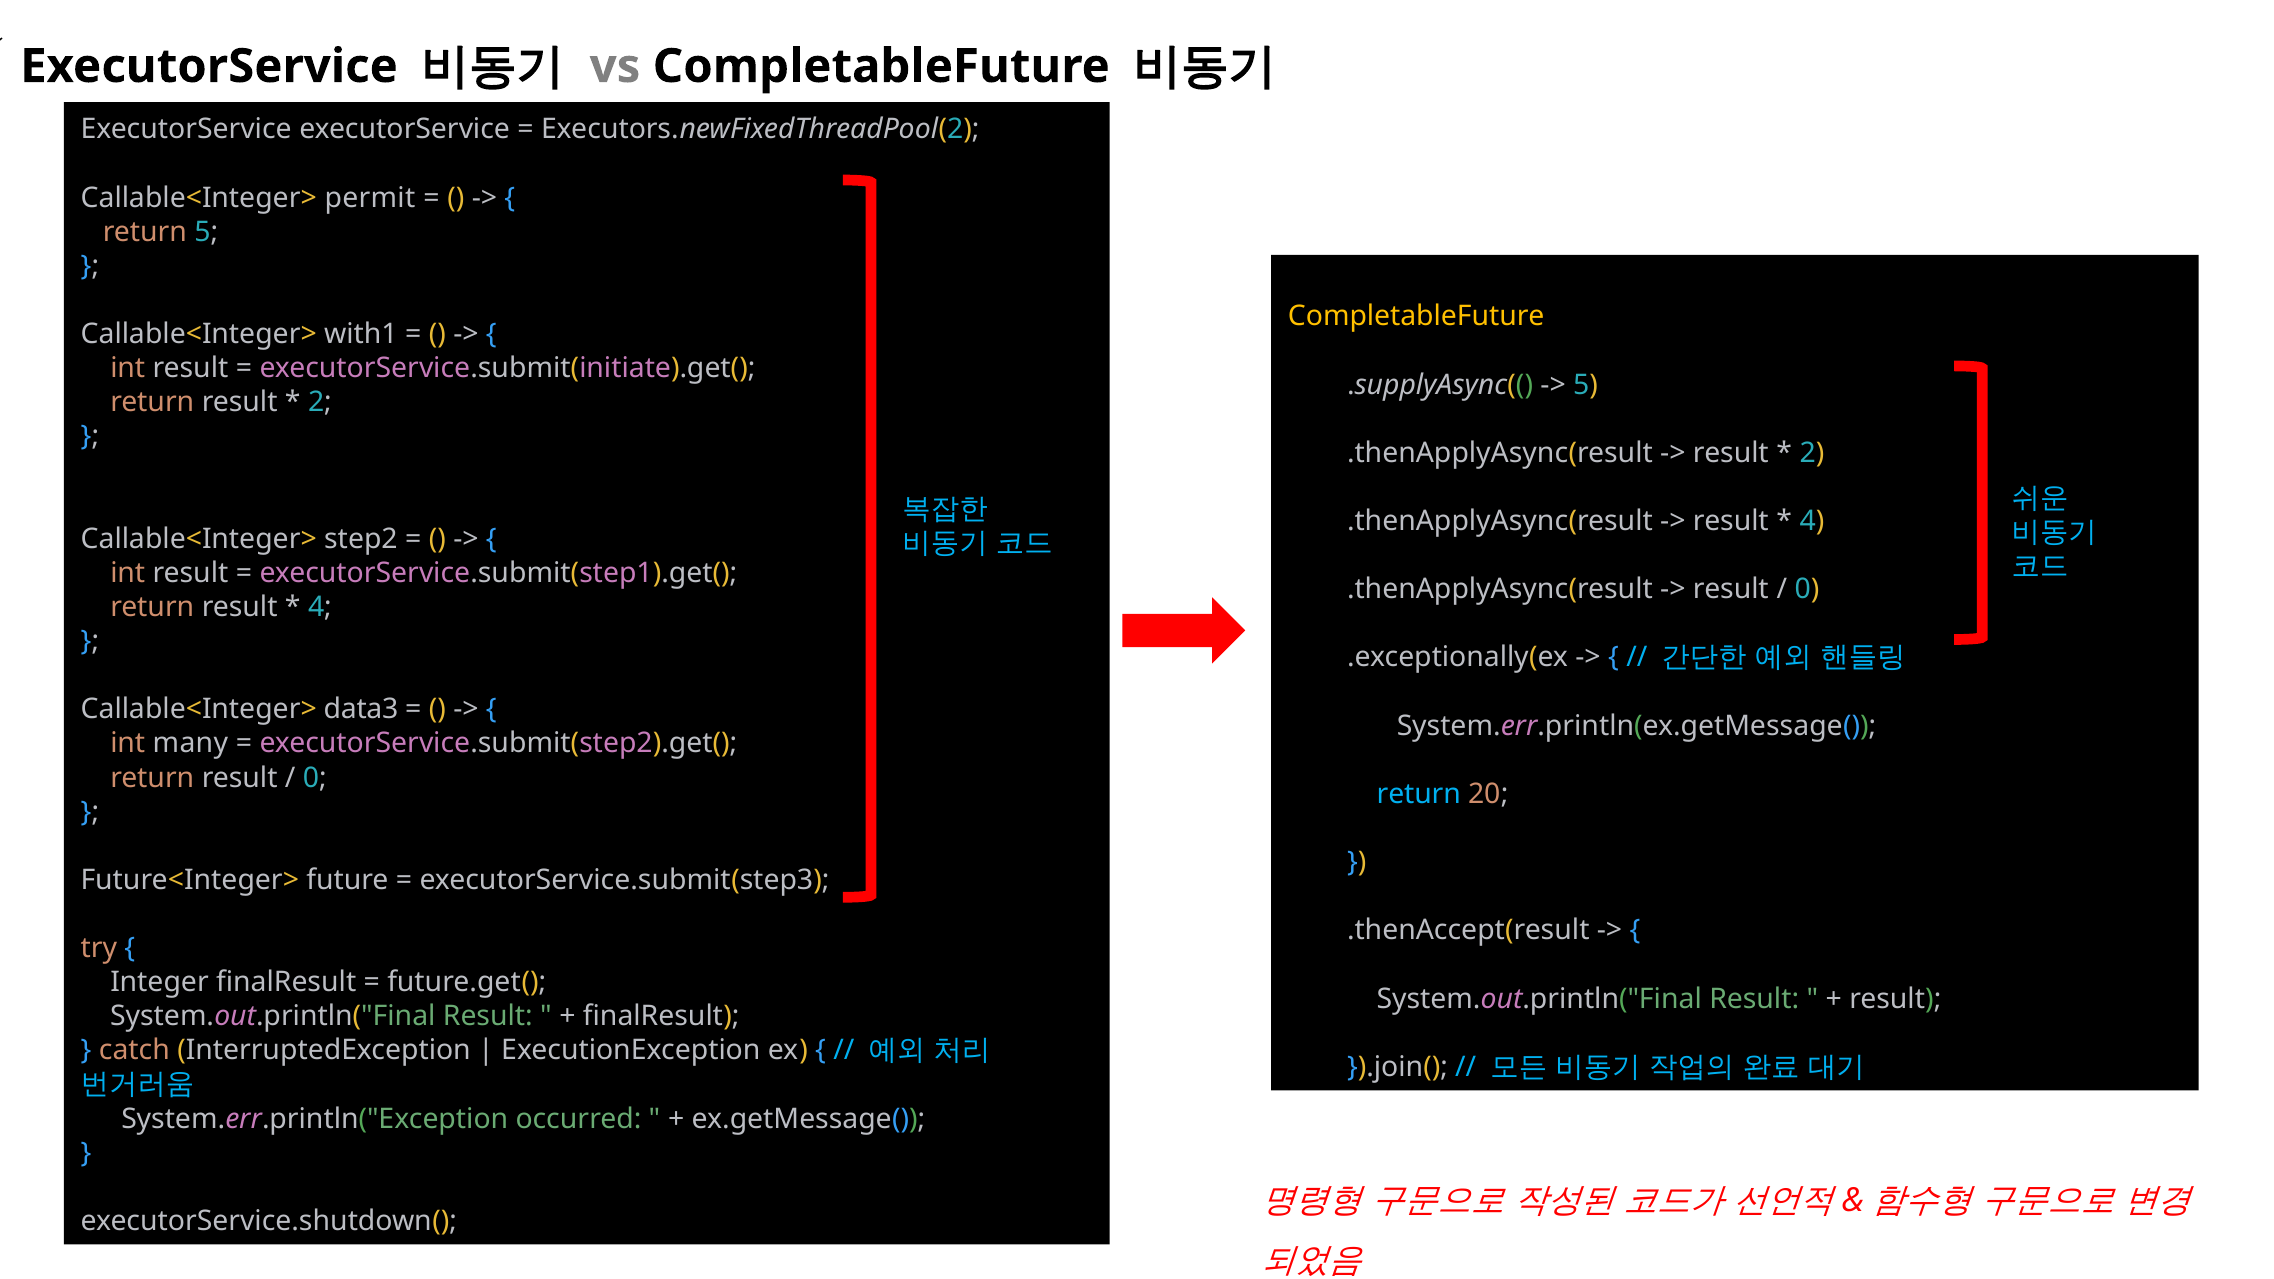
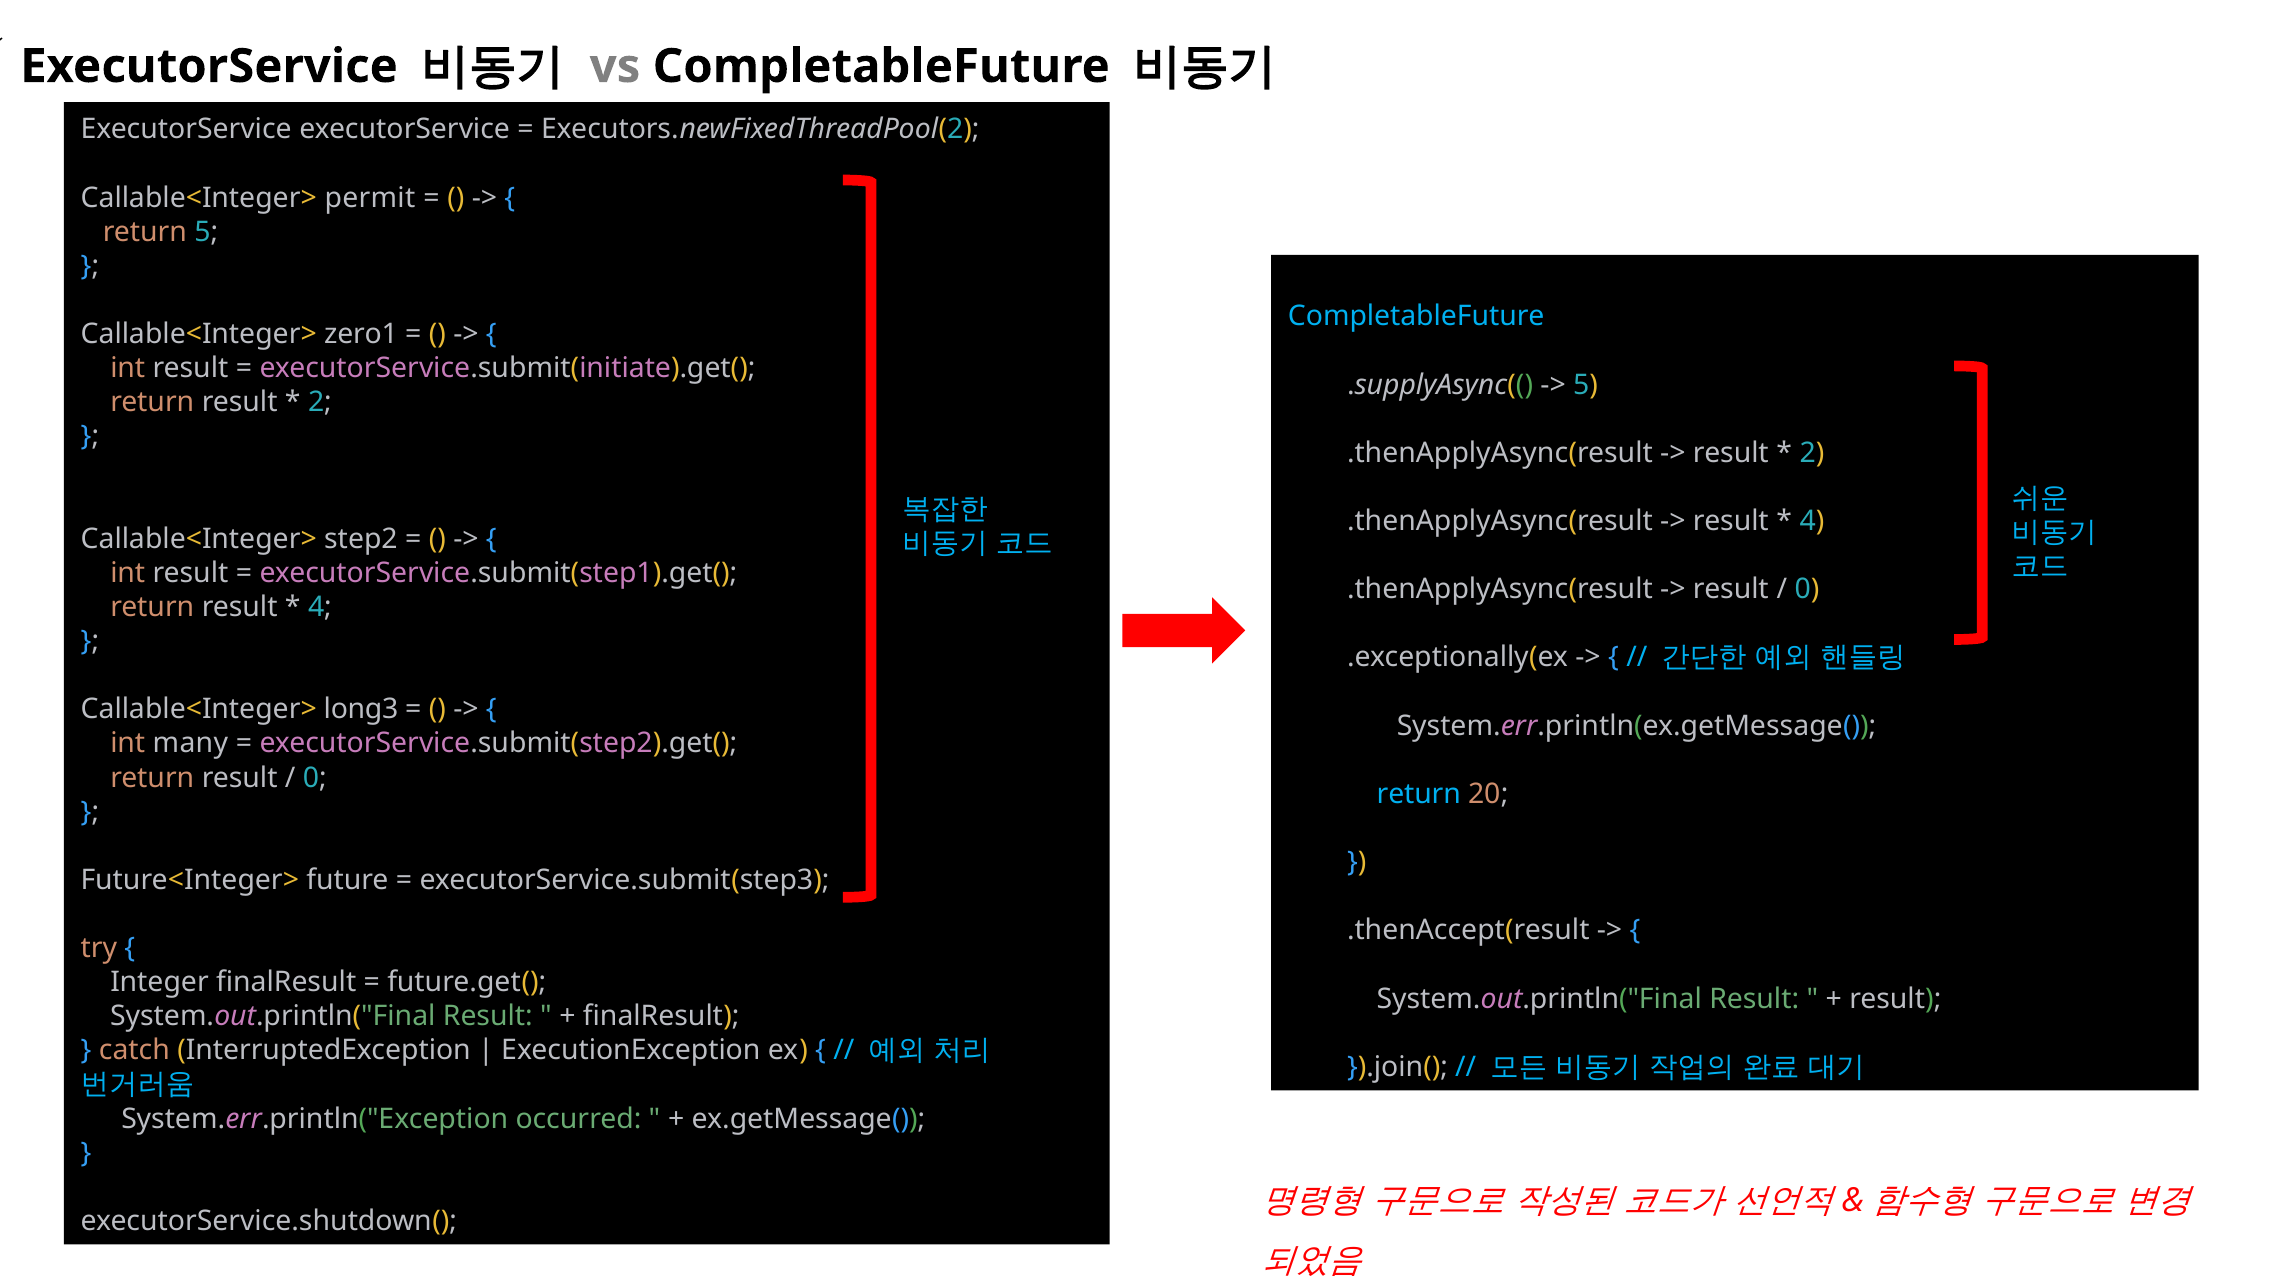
CompletableFuture at (1416, 317) colour: yellow -> light blue
with1: with1 -> zero1
data3: data3 -> long3
